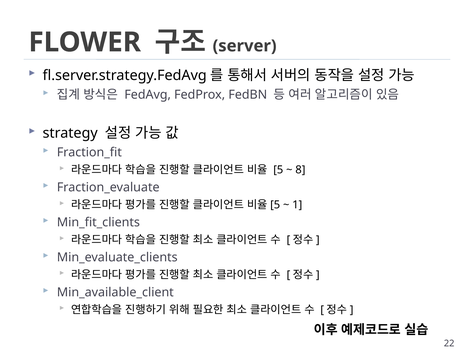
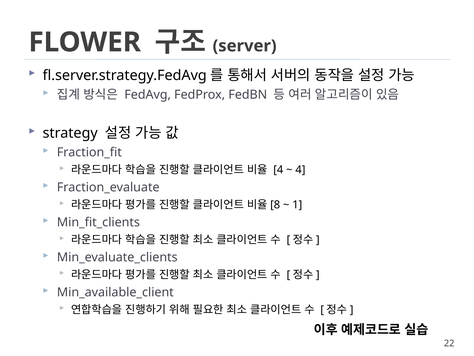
5 at (278, 170): 5 -> 4
8 at (300, 170): 8 -> 4
5 at (275, 205): 5 -> 8
